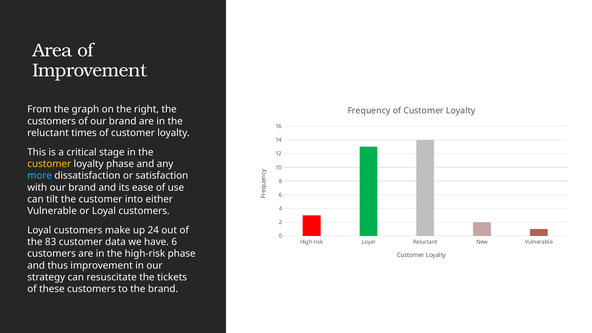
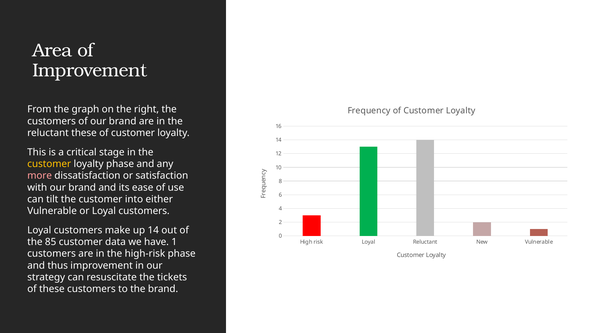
reluctant times: times -> these
more colour: light blue -> pink
up 24: 24 -> 14
83: 83 -> 85
have 6: 6 -> 1
